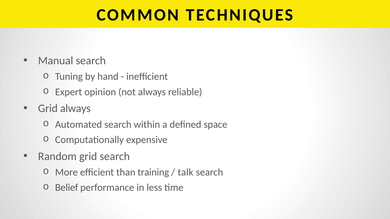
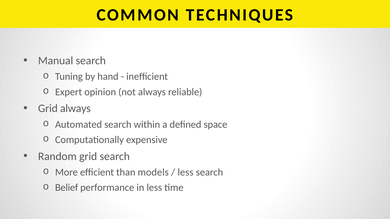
training: training -> models
talk at (185, 173): talk -> less
